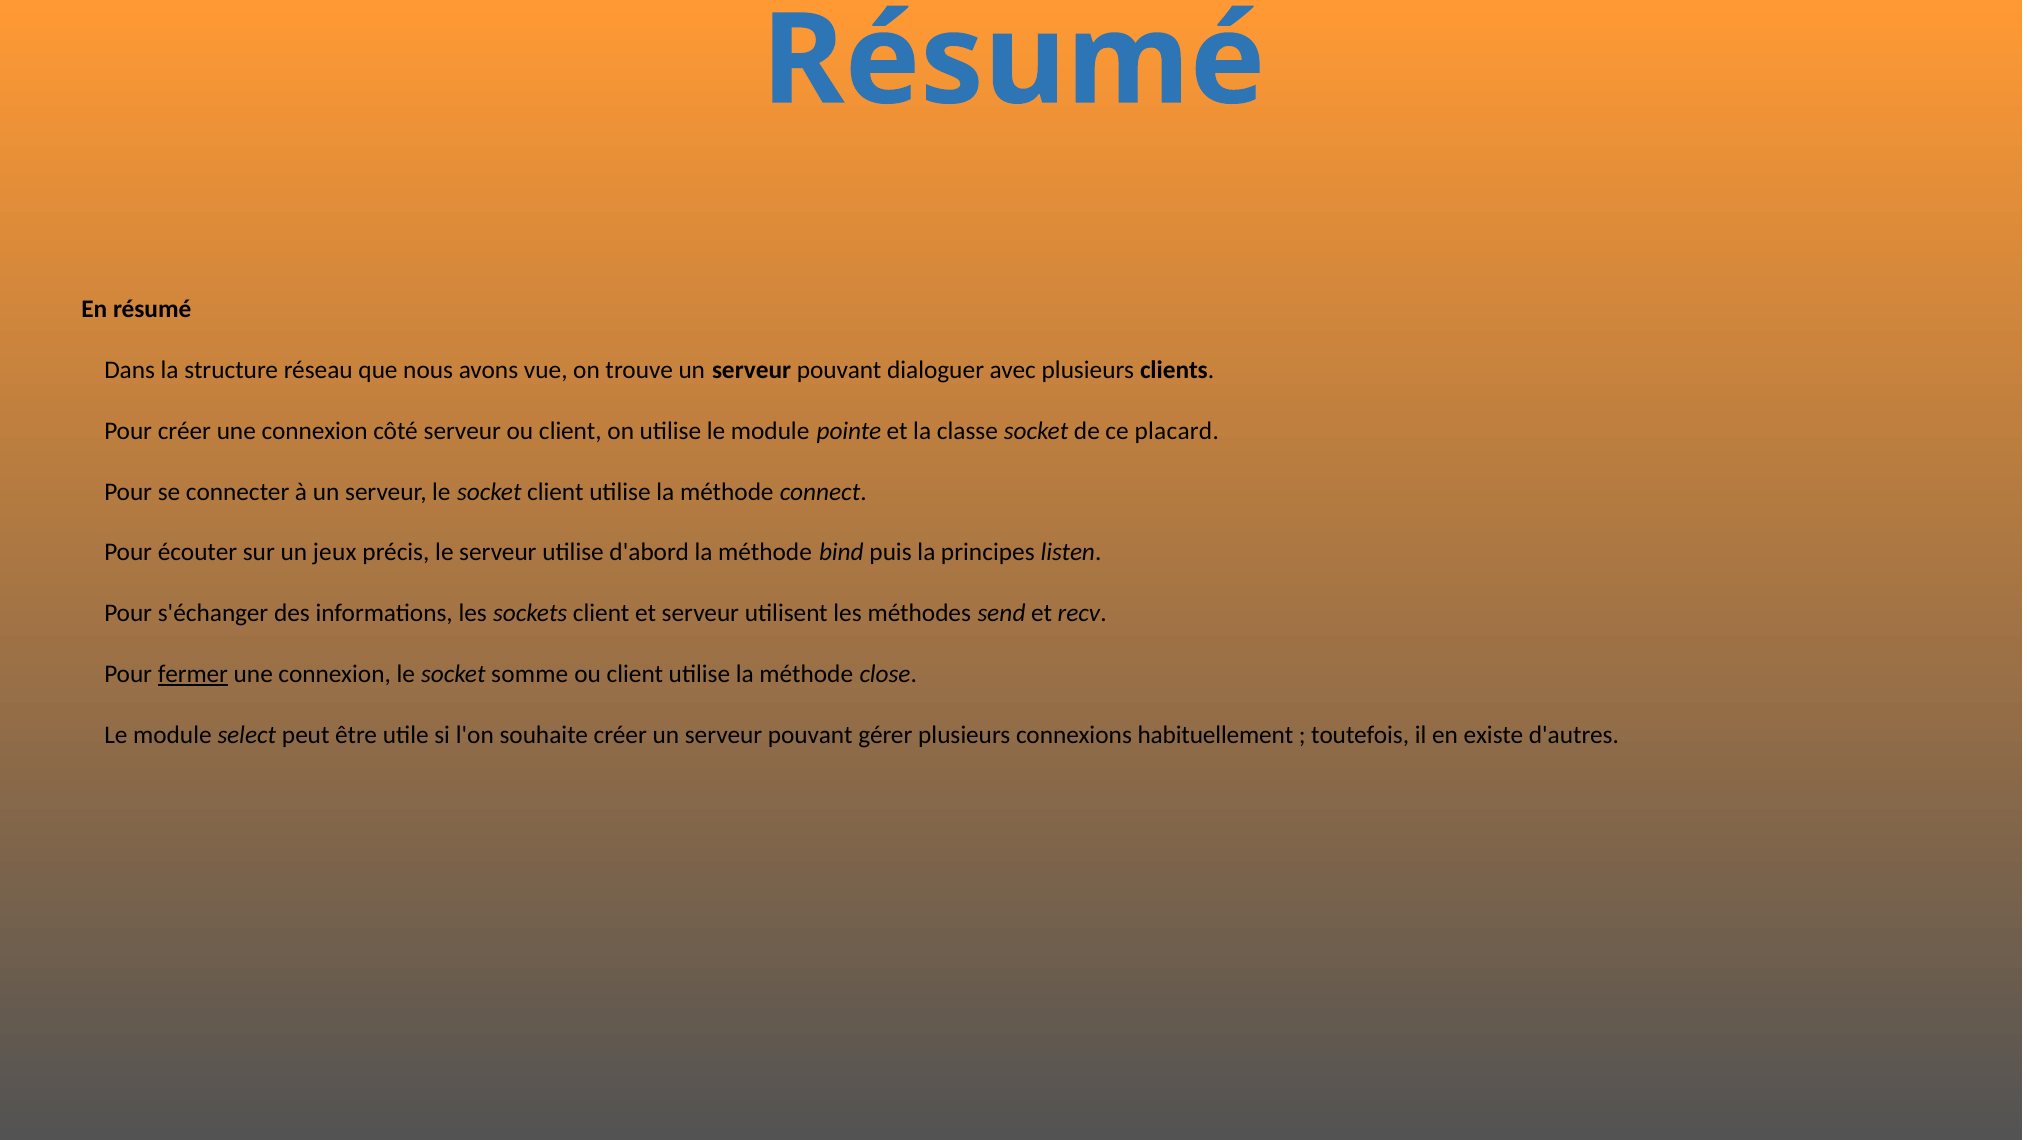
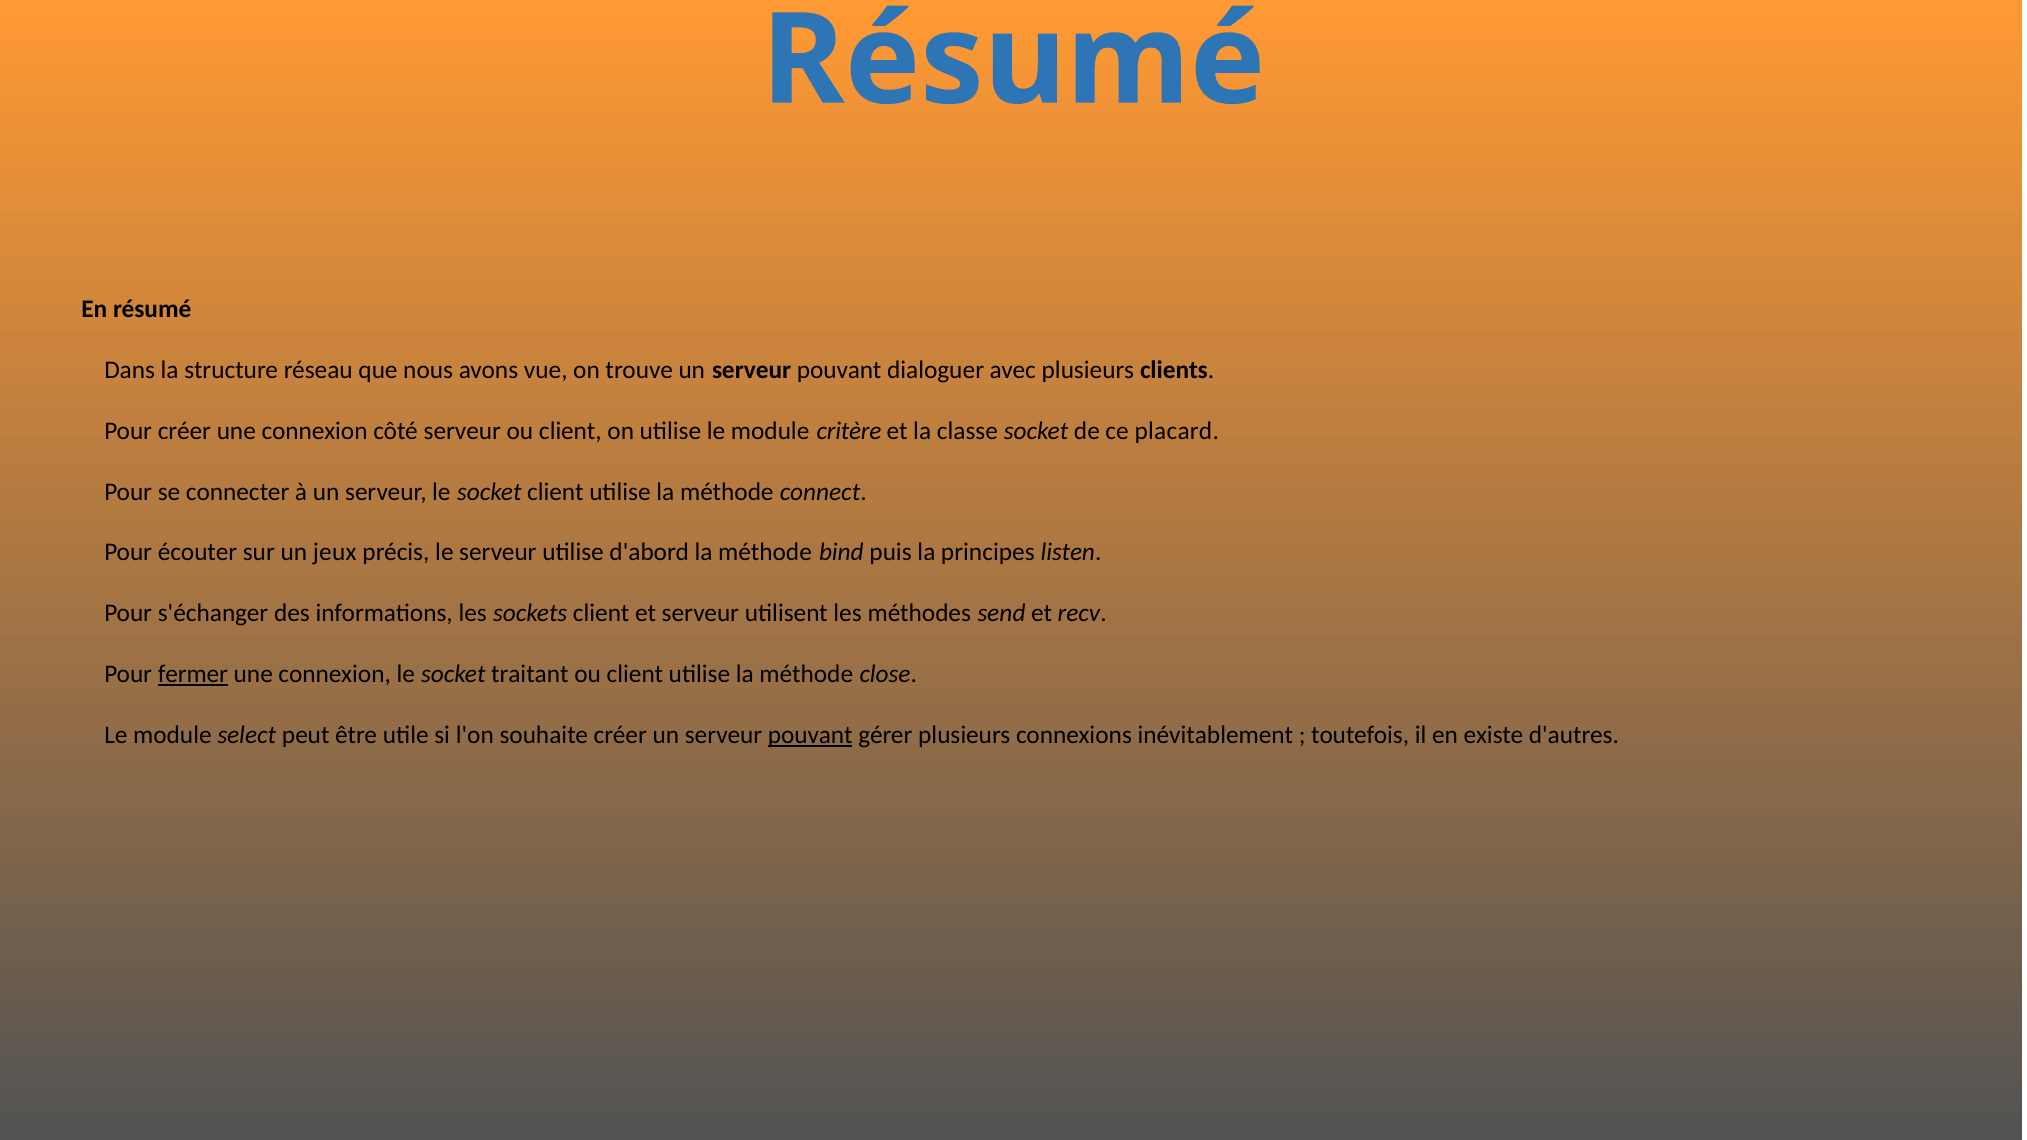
pointe: pointe -> critère
somme: somme -> traitant
pouvant at (810, 735) underline: none -> present
habituellement: habituellement -> inévitablement
